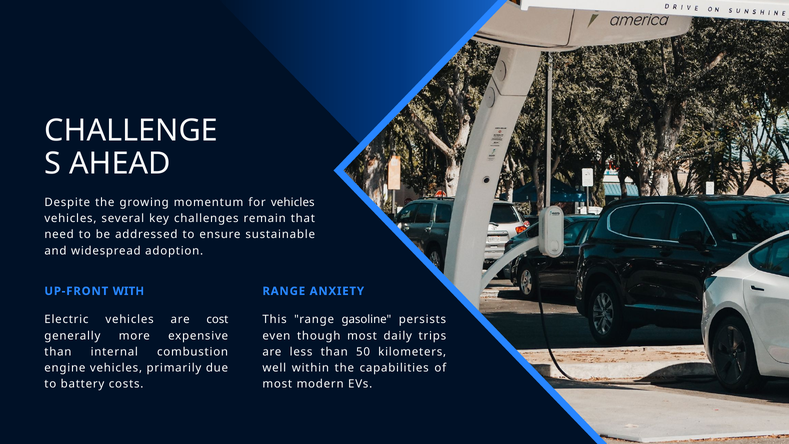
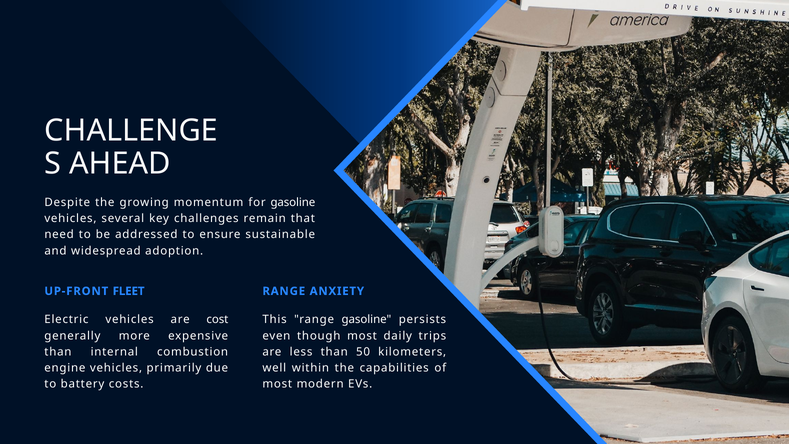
for vehicles: vehicles -> gasoline
WITH: WITH -> FLEET
